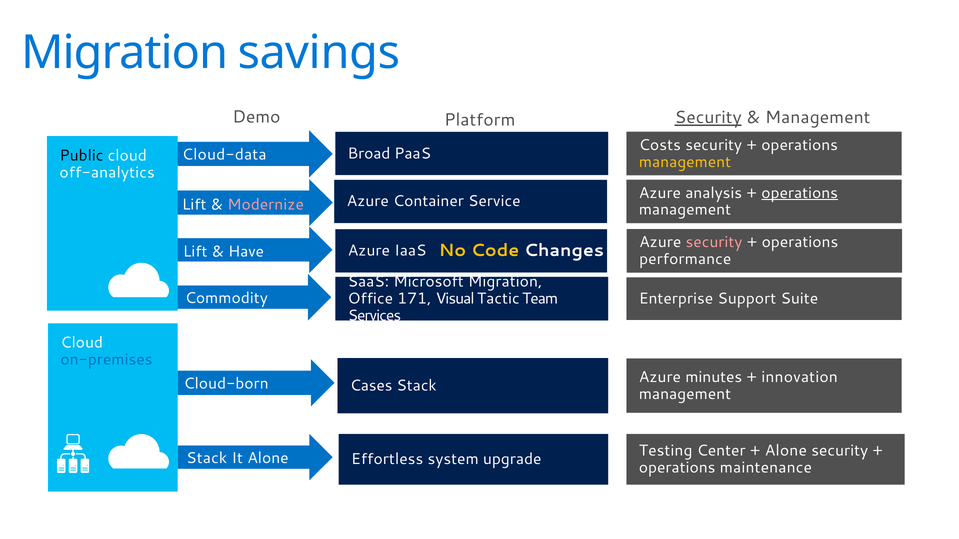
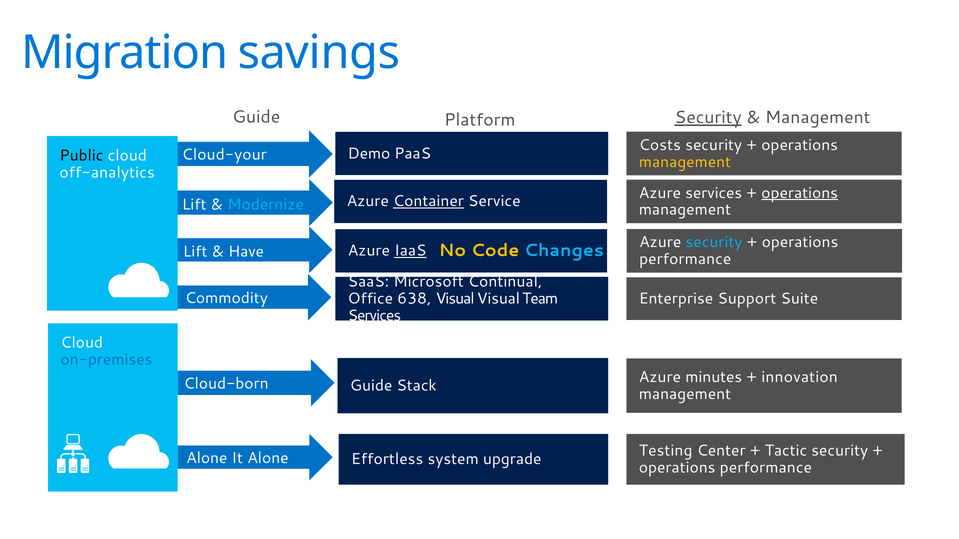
Demo at (256, 117): Demo -> Guide
Broad: Broad -> Demo
Cloud-data: Cloud-data -> Cloud-your
Azure analysis: analysis -> services
Container underline: none -> present
Modernize colour: pink -> light blue
security at (714, 242) colour: pink -> light blue
Changes colour: white -> light blue
IaaS underline: none -> present
Microsoft Migration: Migration -> Continual
171: 171 -> 638
Visual Tactic: Tactic -> Visual
Cases at (371, 386): Cases -> Guide
Alone at (786, 451): Alone -> Tactic
Stack at (207, 459): Stack -> Alone
maintenance at (766, 468): maintenance -> performance
